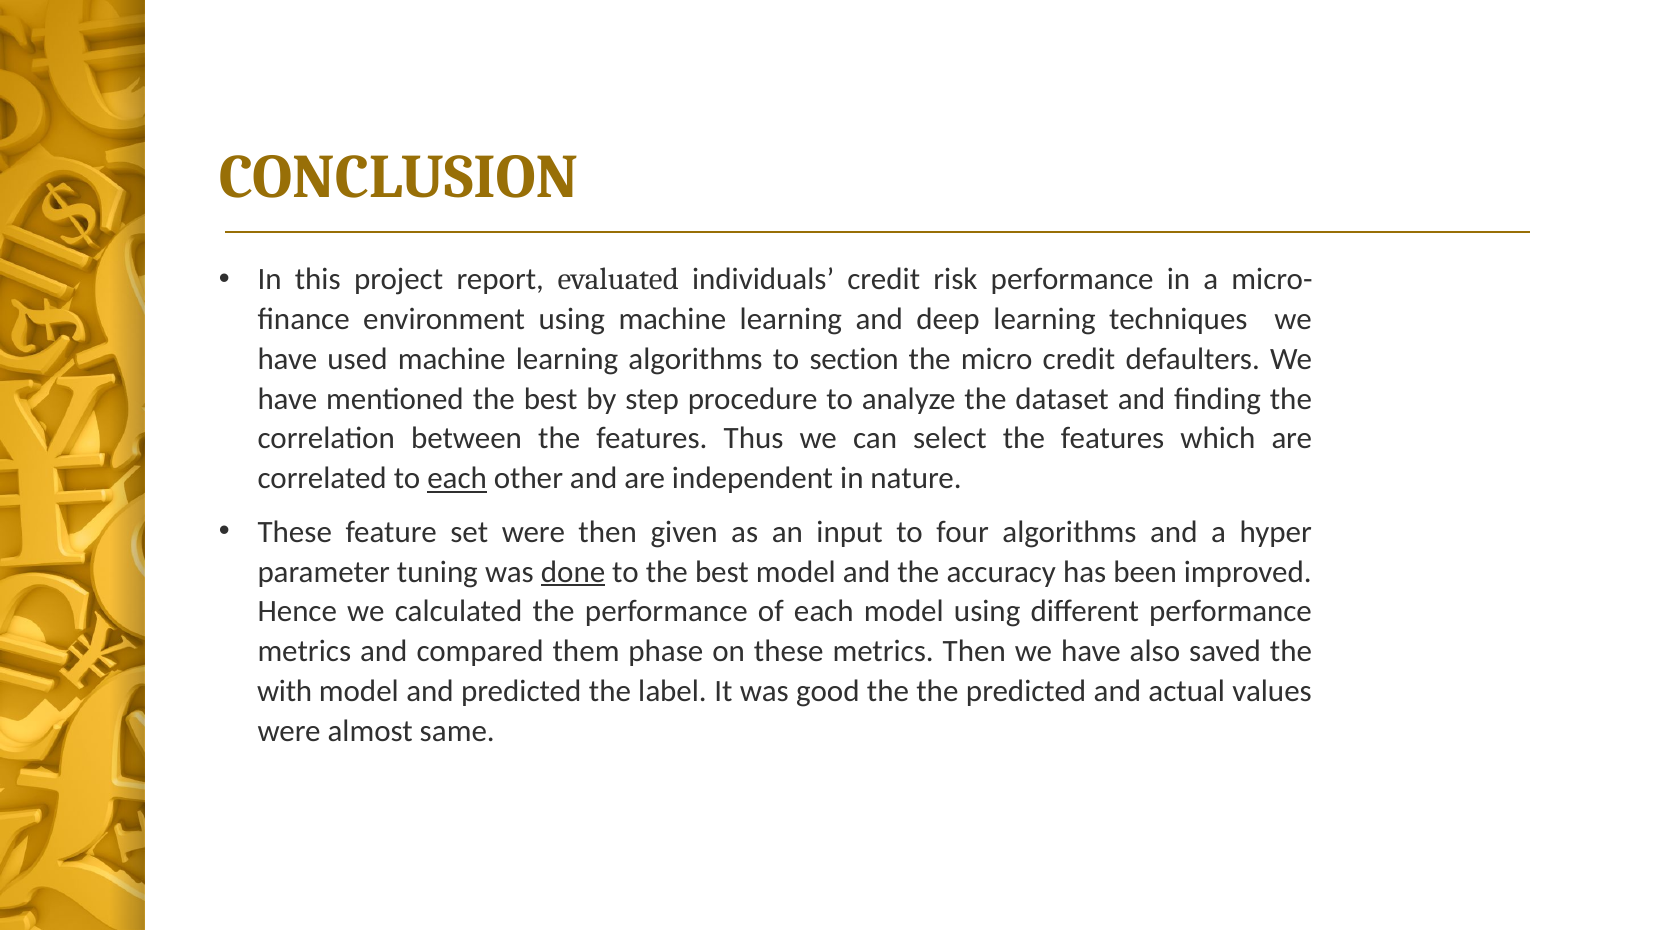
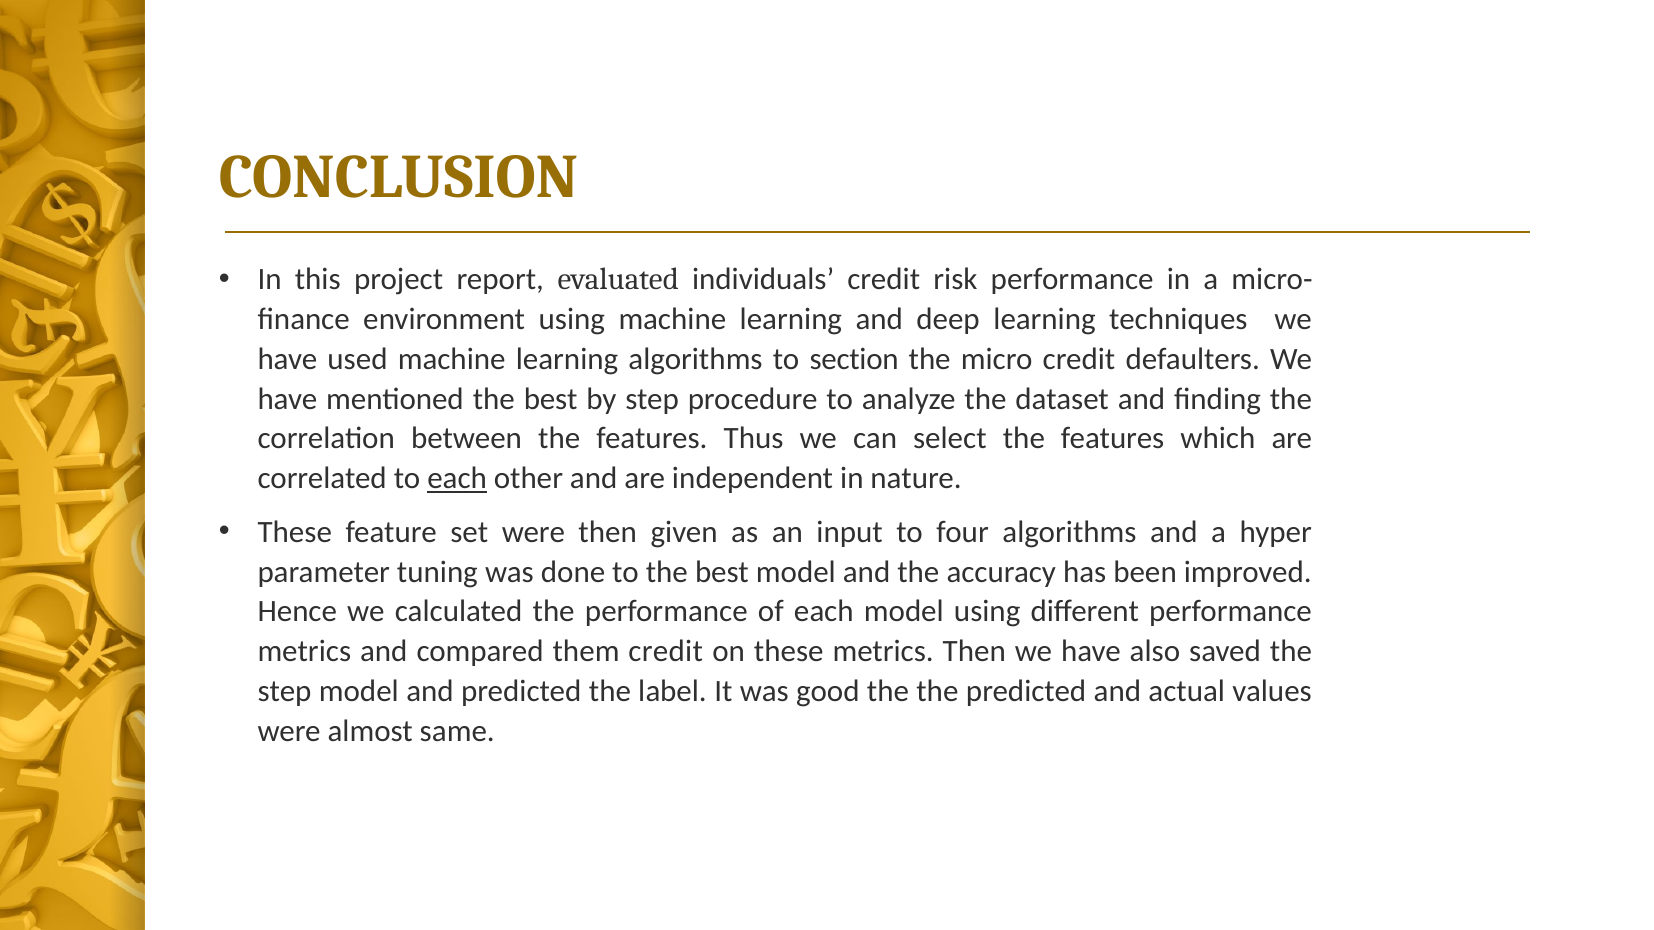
done underline: present -> none
them phase: phase -> credit
with at (285, 692): with -> step
